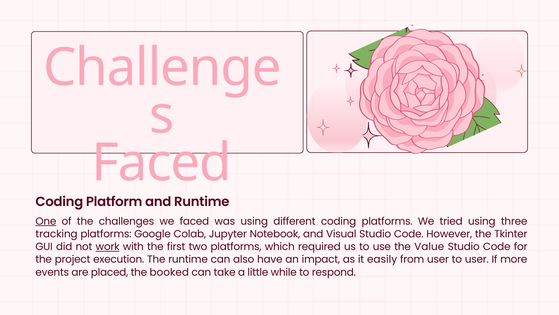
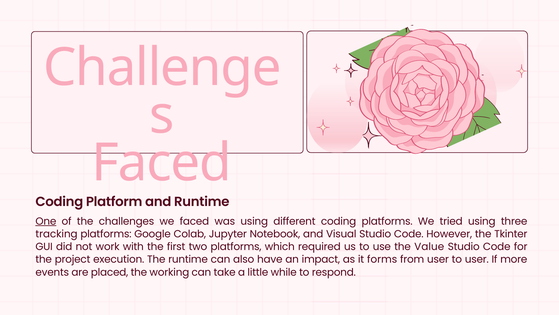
work underline: present -> none
easily: easily -> forms
booked: booked -> working
